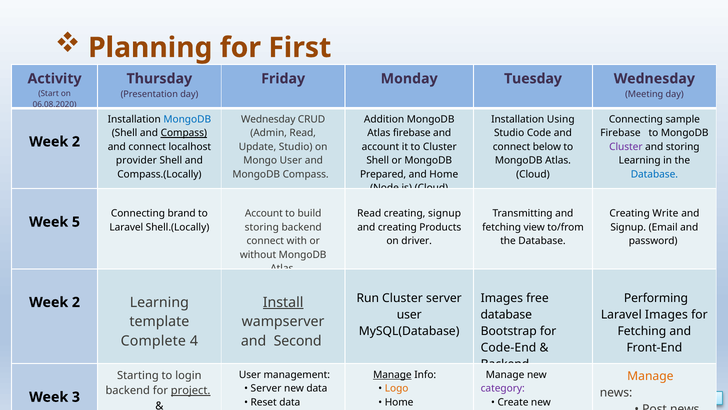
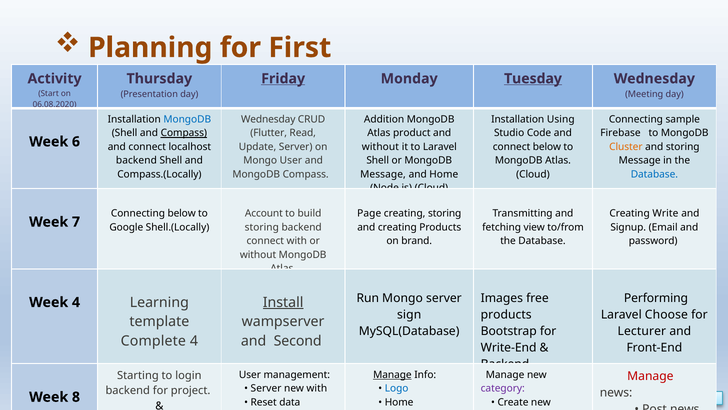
Friday underline: none -> present
Tuesday underline: none -> present
Admin: Admin -> Flutter
Atlas firebase: firebase -> product
2 at (76, 142): 2 -> 6
Update Studio: Studio -> Server
account at (380, 147): account -> without
to Cluster: Cluster -> Laravel
Cluster at (626, 147) colour: purple -> orange
provider at (136, 160): provider -> backend
Learning at (640, 160): Learning -> Message
Prepared at (383, 174): Prepared -> Message
Connecting brand: brand -> below
Read at (369, 213): Read -> Page
creating signup: signup -> storing
5: 5 -> 7
Laravel at (126, 227): Laravel -> Google
driver: driver -> brand
Run Cluster: Cluster -> Mongo
2 at (76, 302): 2 -> 4
user at (409, 314): user -> sign
database at (506, 314): database -> products
Laravel Images: Images -> Choose
Fetching at (642, 331): Fetching -> Lecturer
Code-End: Code-End -> Write-End
Manage at (650, 376) colour: orange -> red
new data: data -> with
Logo colour: orange -> blue
project underline: present -> none
3: 3 -> 8
